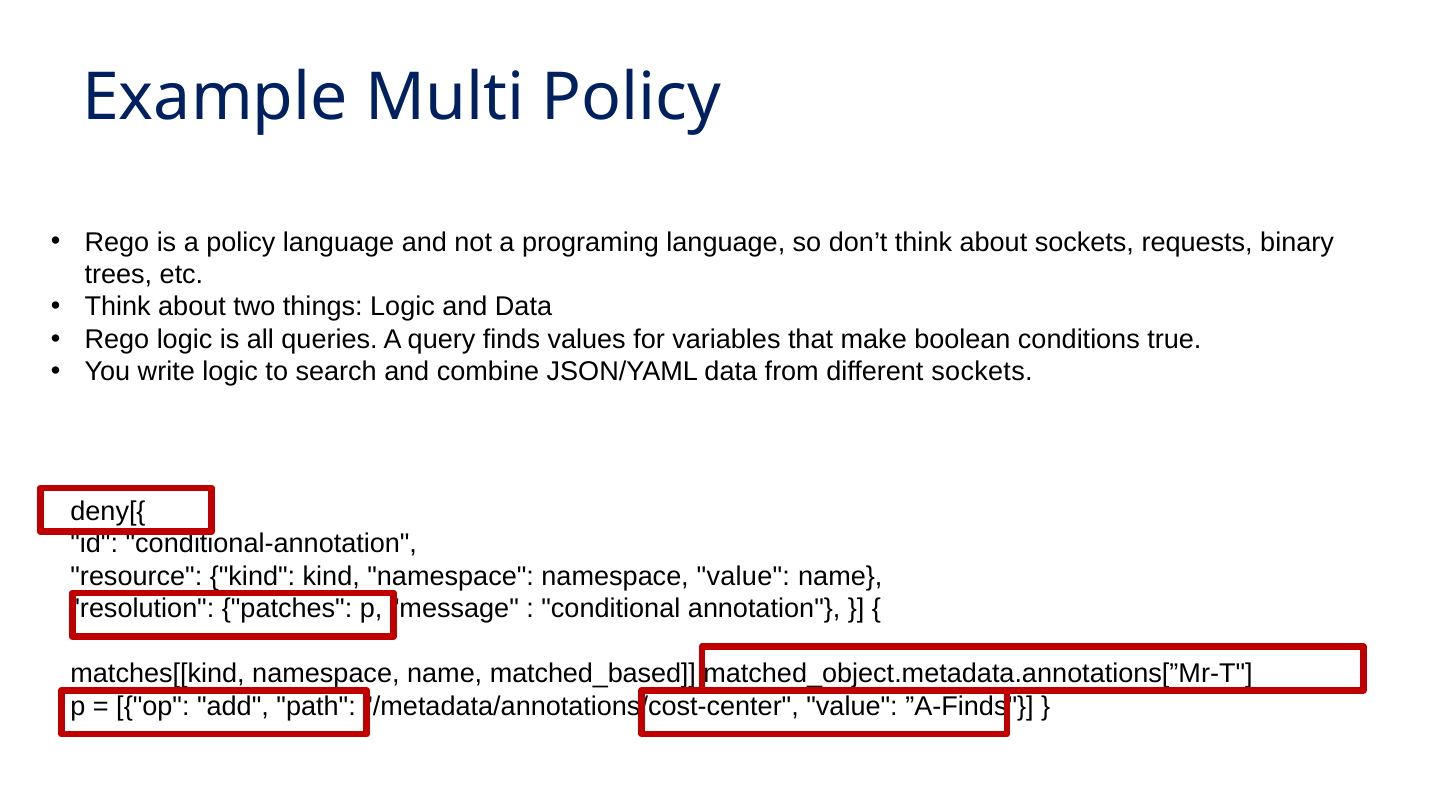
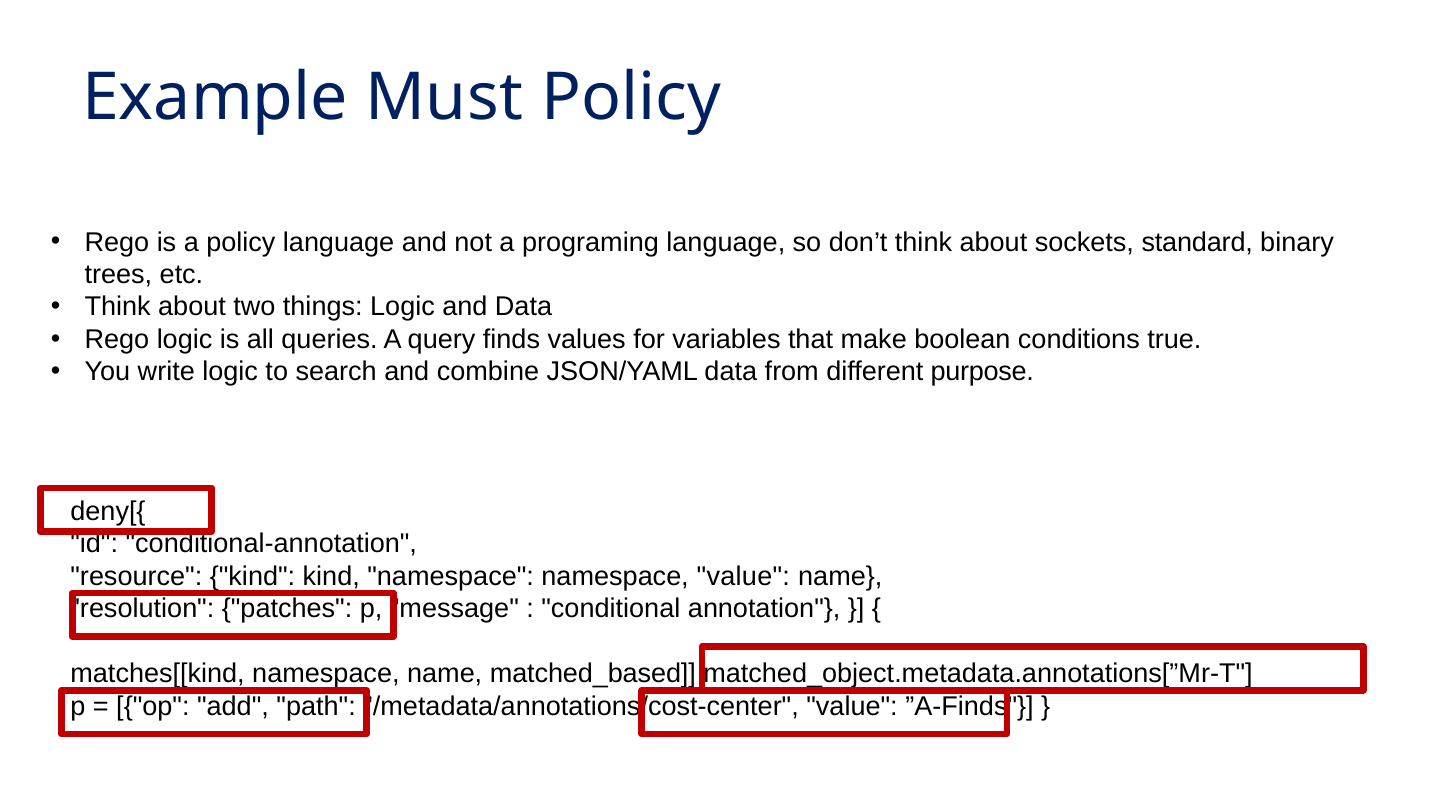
Multi: Multi -> Must
requests: requests -> standard
different sockets: sockets -> purpose
